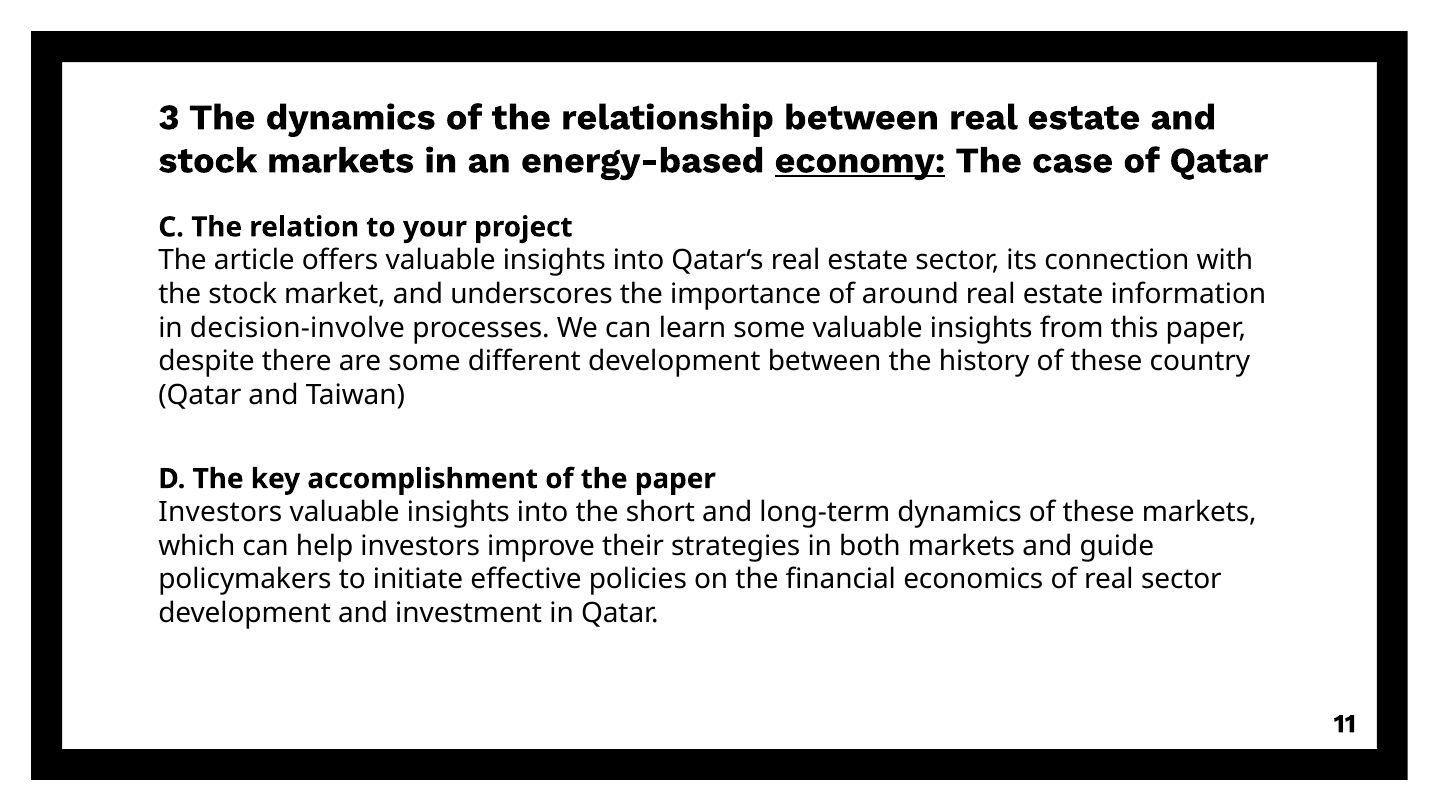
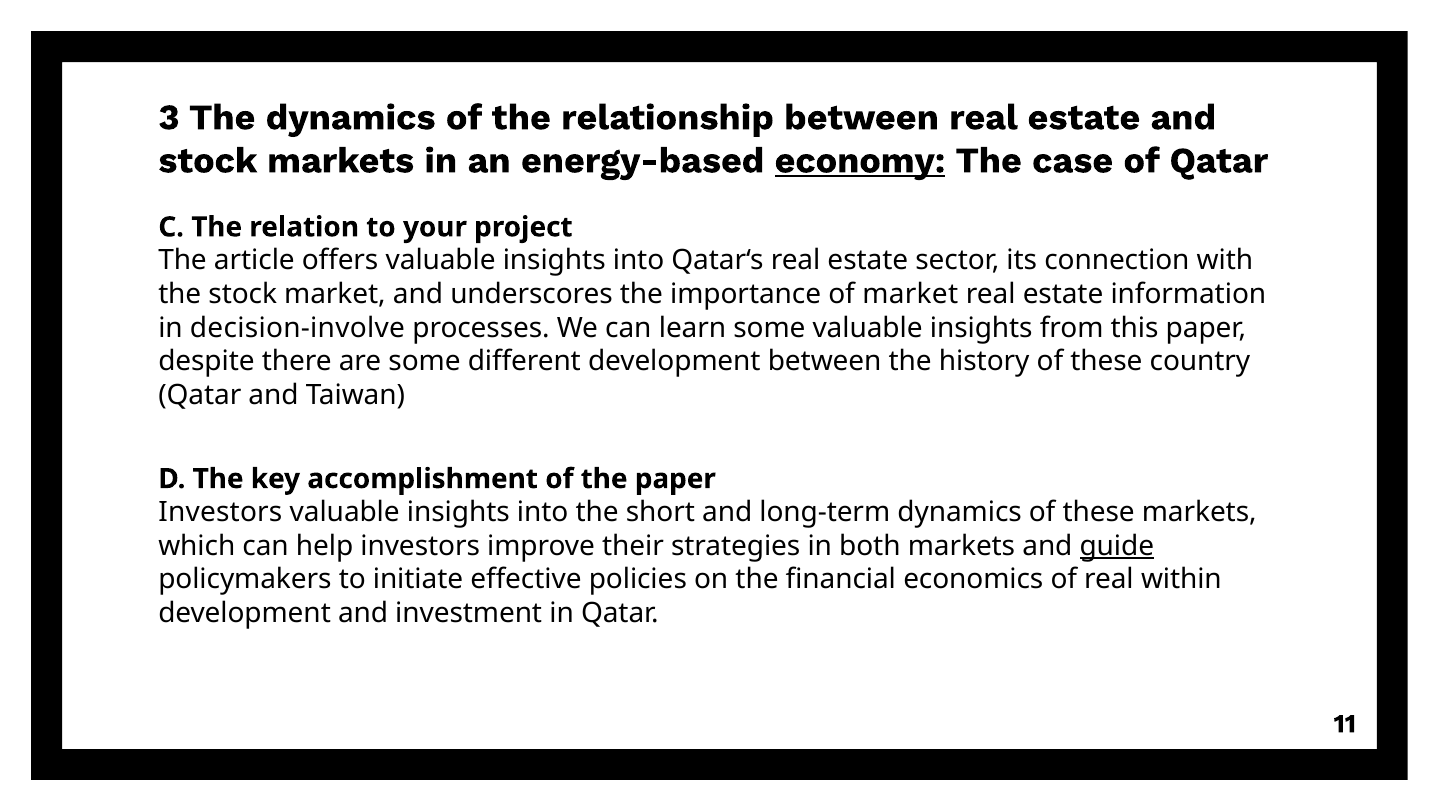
of around: around -> market
guide underline: none -> present
real sector: sector -> within
